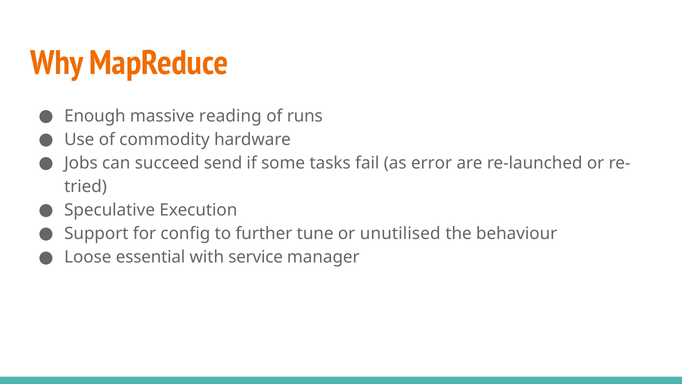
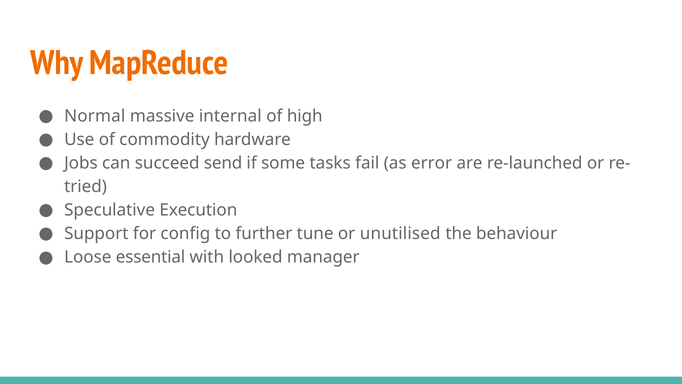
Enough: Enough -> Normal
reading: reading -> internal
runs: runs -> high
service: service -> looked
